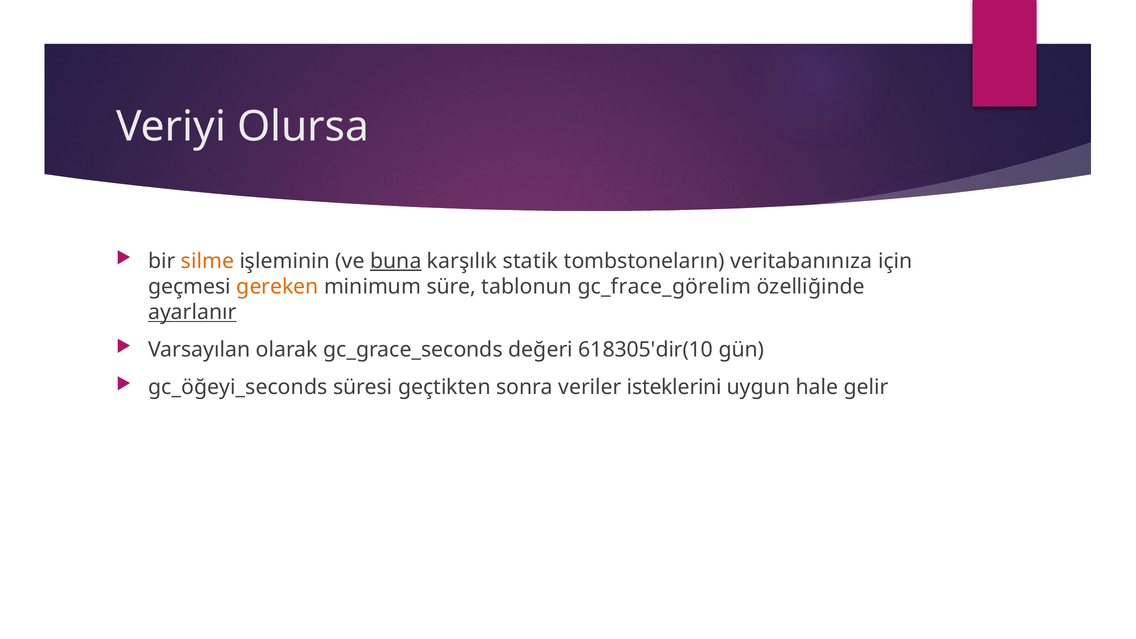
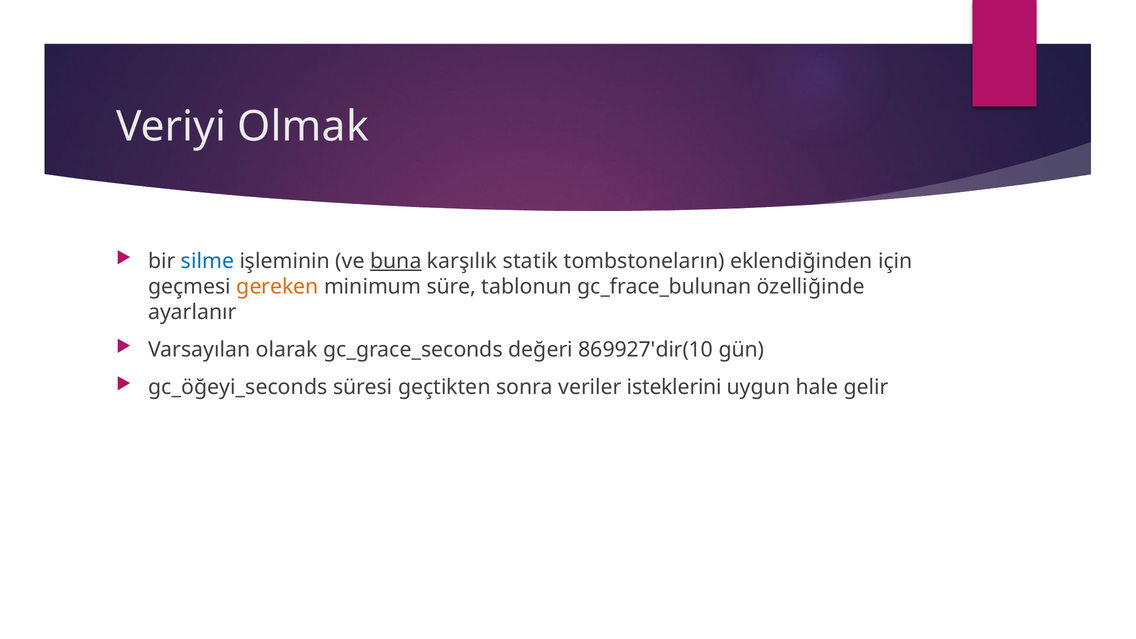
Olursa: Olursa -> Olmak
silme colour: orange -> blue
veritabanınıza: veritabanınıza -> eklendiğinden
gc_frace_görelim: gc_frace_görelim -> gc_frace_bulunan
ayarlanır underline: present -> none
618305'dir(10: 618305'dir(10 -> 869927'dir(10
